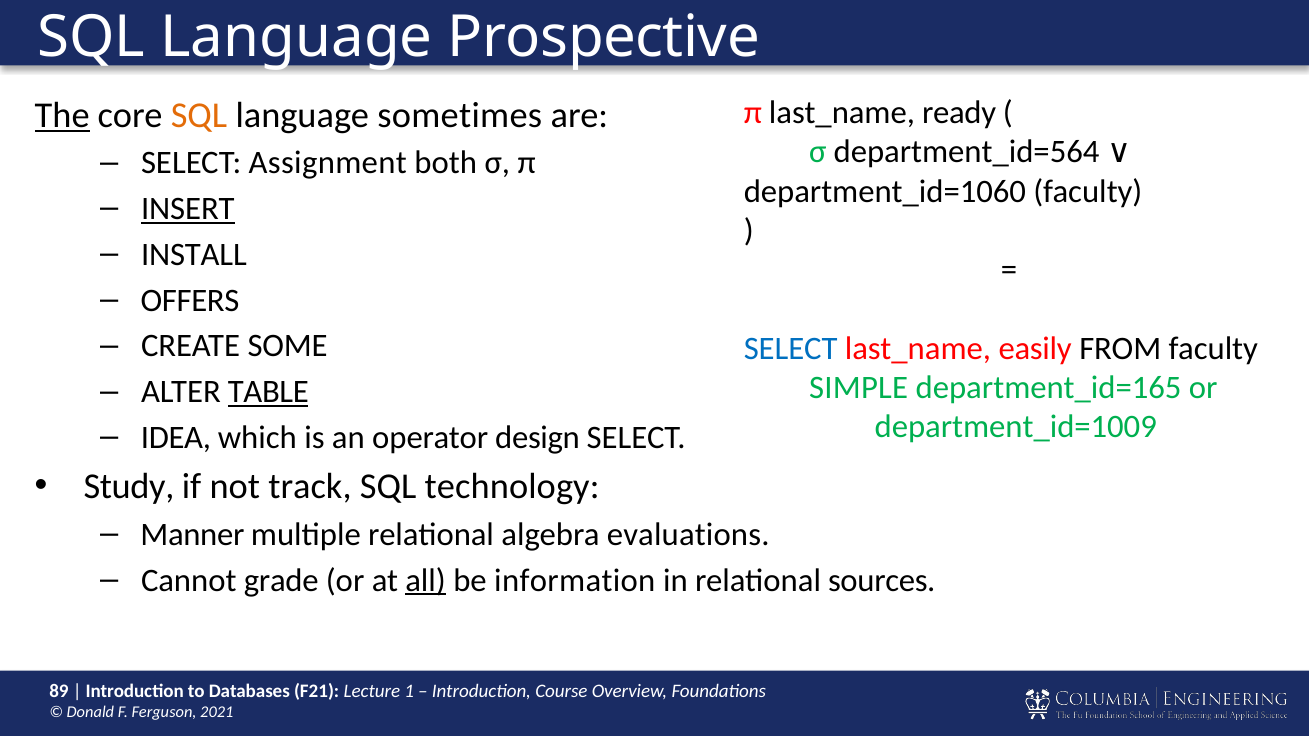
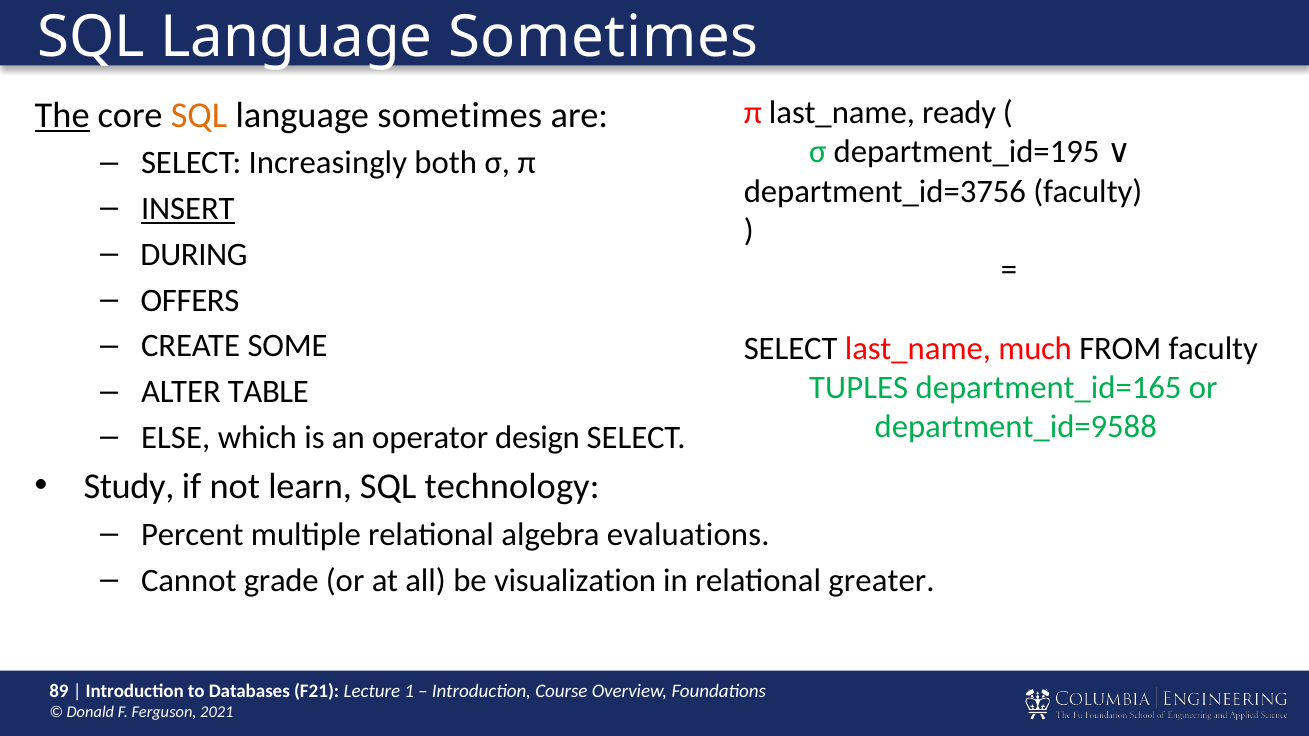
Prospective at (604, 38): Prospective -> Sometimes
department_id=564: department_id=564 -> department_id=195
Assignment: Assignment -> Increasingly
department_id=1060: department_id=1060 -> department_id=3756
INSTALL: INSTALL -> DURING
SELECT at (791, 348) colour: blue -> black
easily: easily -> much
SIMPLE: SIMPLE -> TUPLES
TABLE underline: present -> none
department_id=1009: department_id=1009 -> department_id=9588
IDEA: IDEA -> ELSE
track: track -> learn
Manner: Manner -> Percent
all underline: present -> none
information: information -> visualization
sources: sources -> greater
